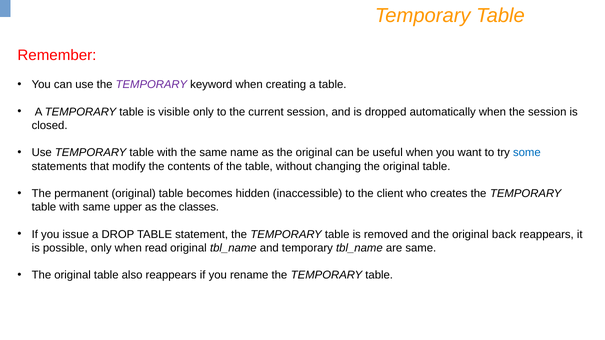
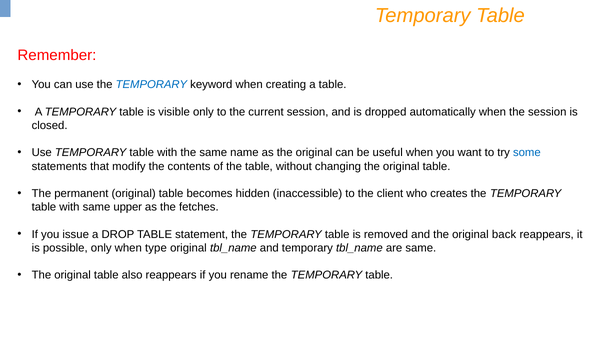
TEMPORARY at (151, 85) colour: purple -> blue
classes: classes -> fetches
read: read -> type
